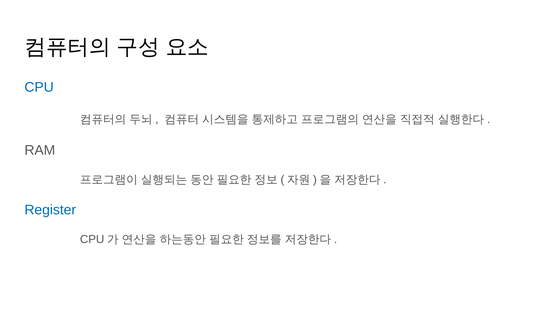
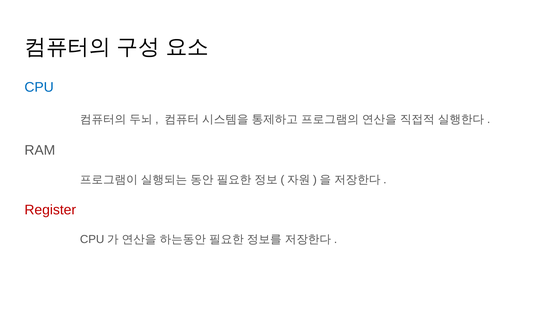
Register colour: blue -> red
